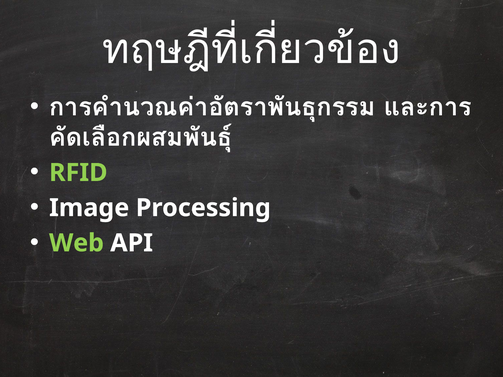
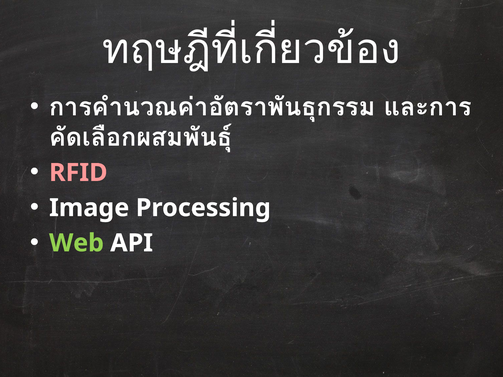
RFID colour: light green -> pink
